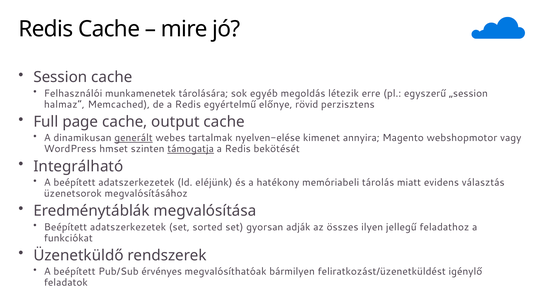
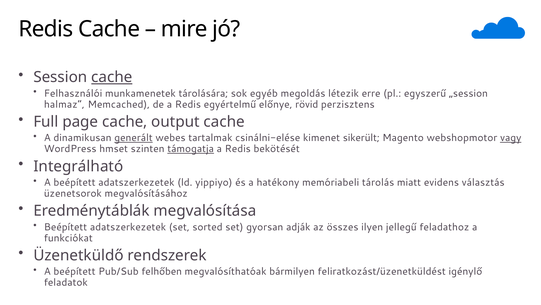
cache at (112, 77) underline: none -> present
nyelven-elése: nyelven-elése -> csinálni-elése
annyira: annyira -> sikerült
vagy underline: none -> present
eléjünk: eléjünk -> yippiyo
érvényes: érvényes -> felhőben
